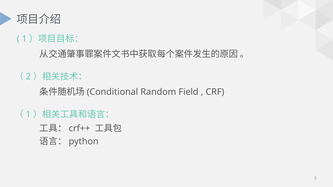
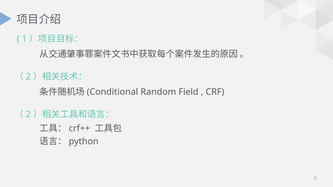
1 at (28, 115): 1 -> 2
